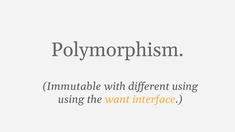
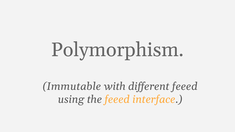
different using: using -> feeed
the want: want -> feeed
